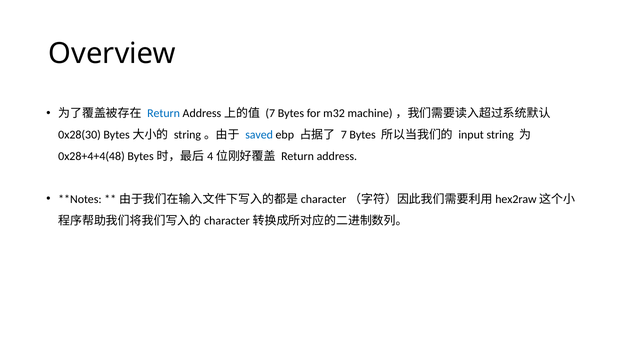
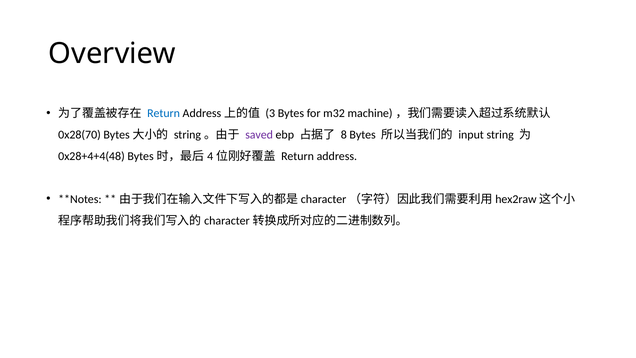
7 at (270, 113): 7 -> 3
0x28(30: 0x28(30 -> 0x28(70
saved colour: blue -> purple
7 at (344, 135): 7 -> 8
